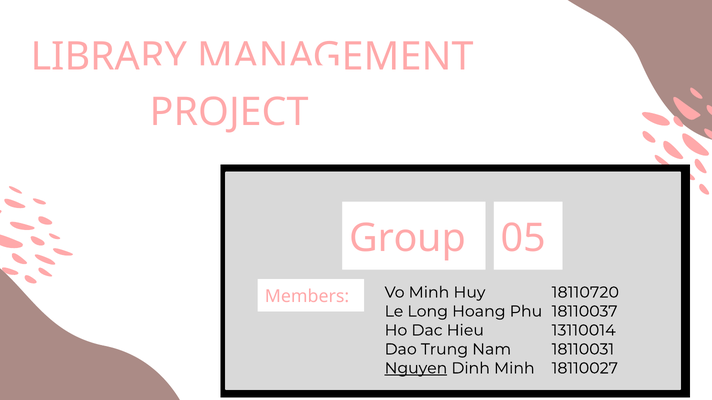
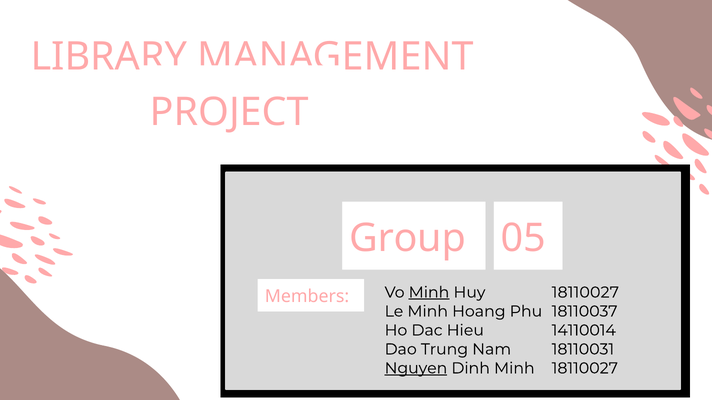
Minh at (429, 293) underline: none -> present
Huy 18110720: 18110720 -> 18110027
Le Long: Long -> Minh
13110014: 13110014 -> 14110014
